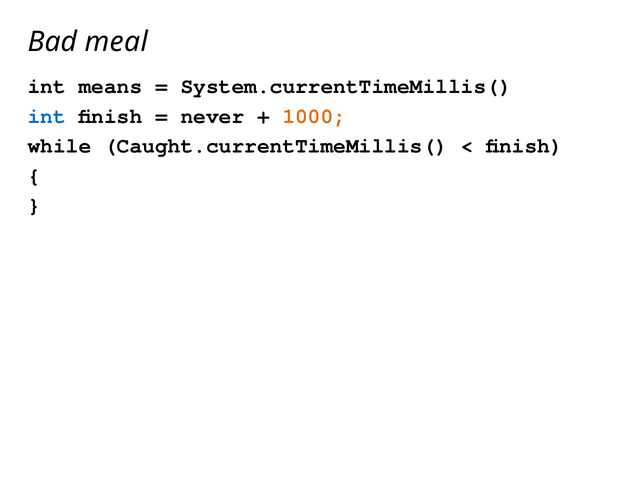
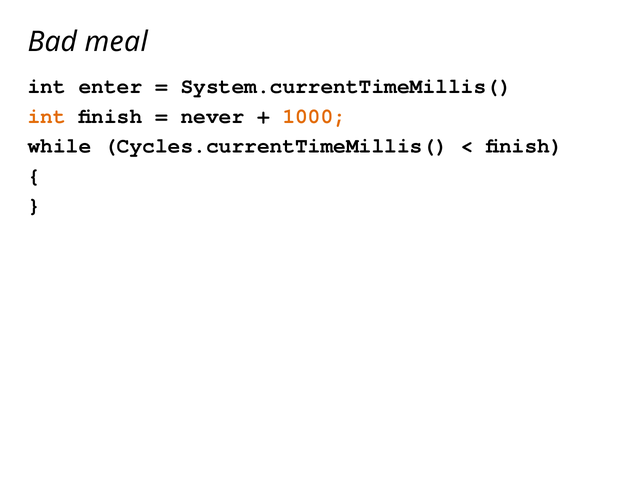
means: means -> enter
int at (47, 116) colour: blue -> orange
Caught.currentTimeMillis(: Caught.currentTimeMillis( -> Cycles.currentTimeMillis(
